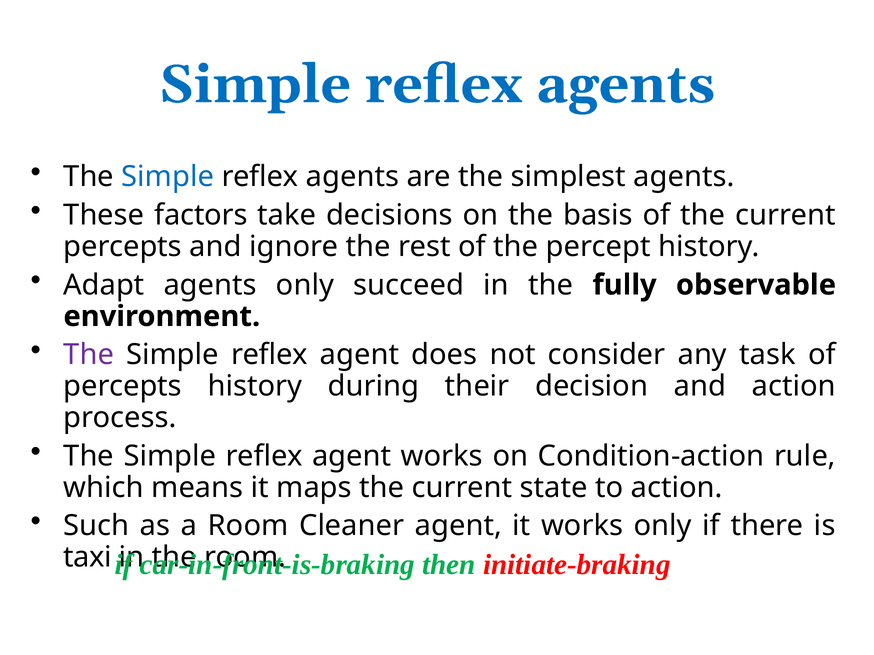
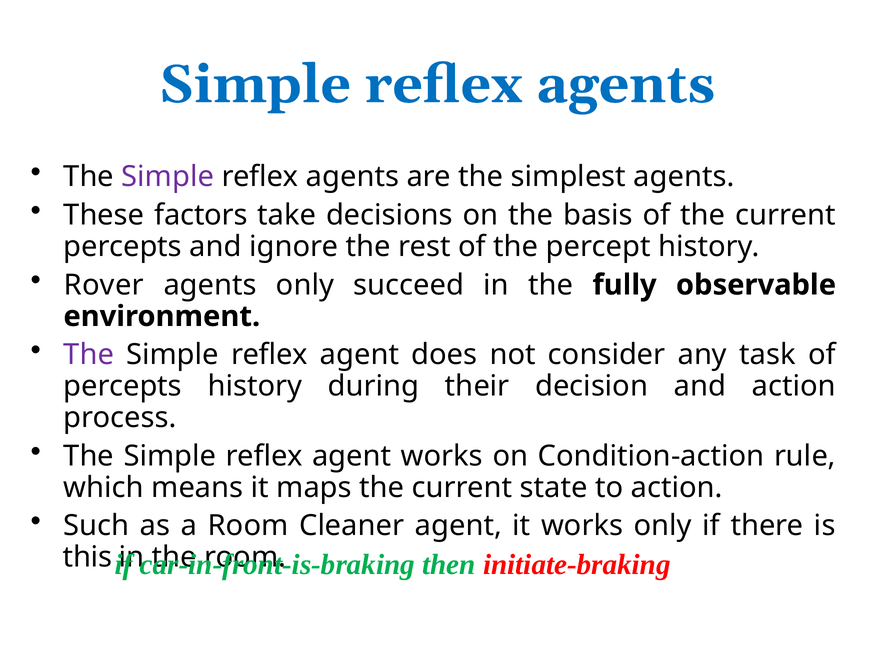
Simple at (168, 177) colour: blue -> purple
Adapt: Adapt -> Rover
taxi: taxi -> this
